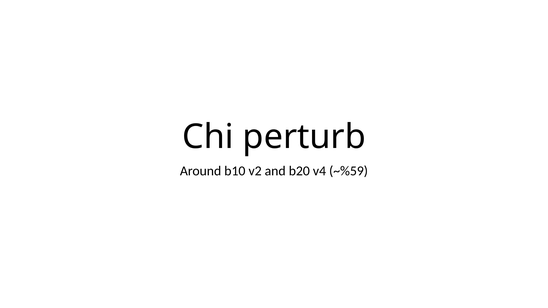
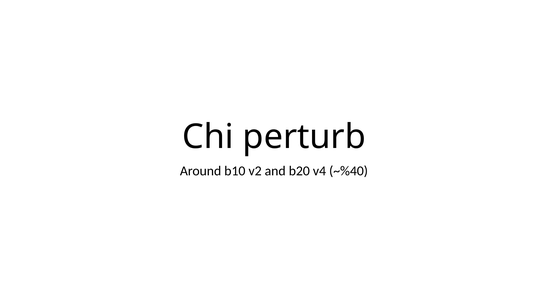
~%59: ~%59 -> ~%40
